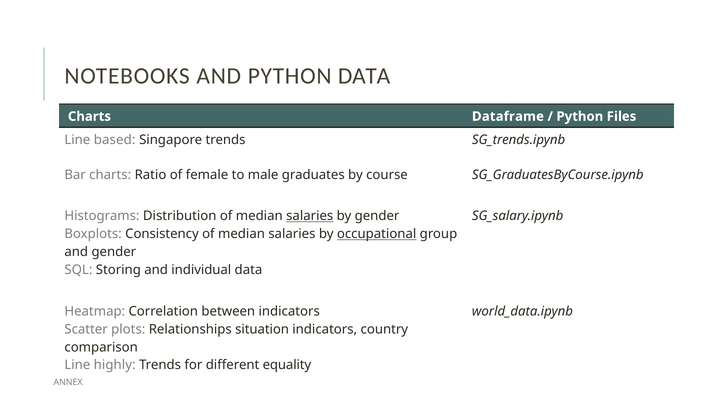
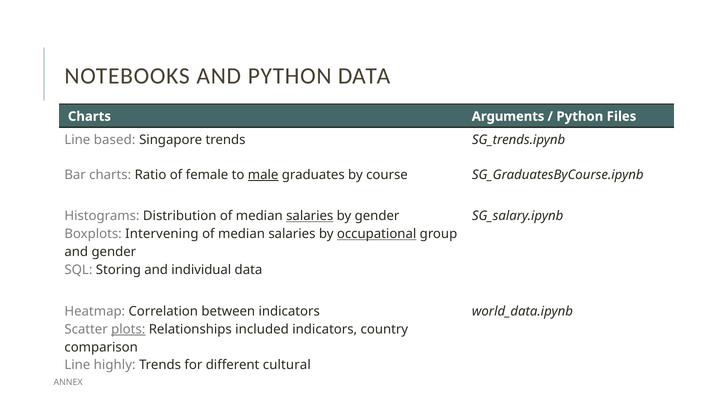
Dataframe: Dataframe -> Arguments
male underline: none -> present
Consistency: Consistency -> Intervening
plots underline: none -> present
situation: situation -> included
equality: equality -> cultural
